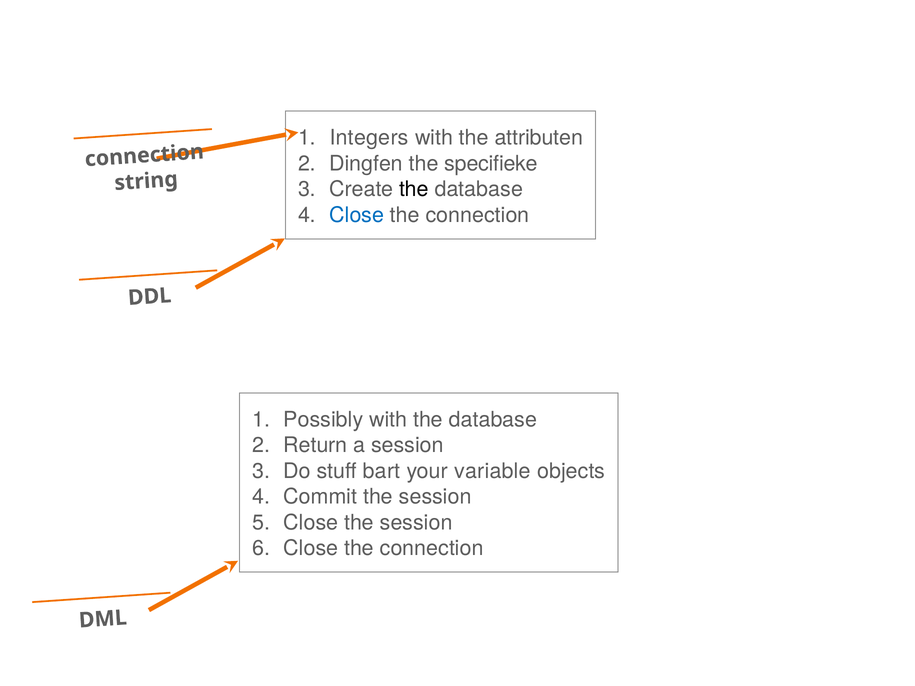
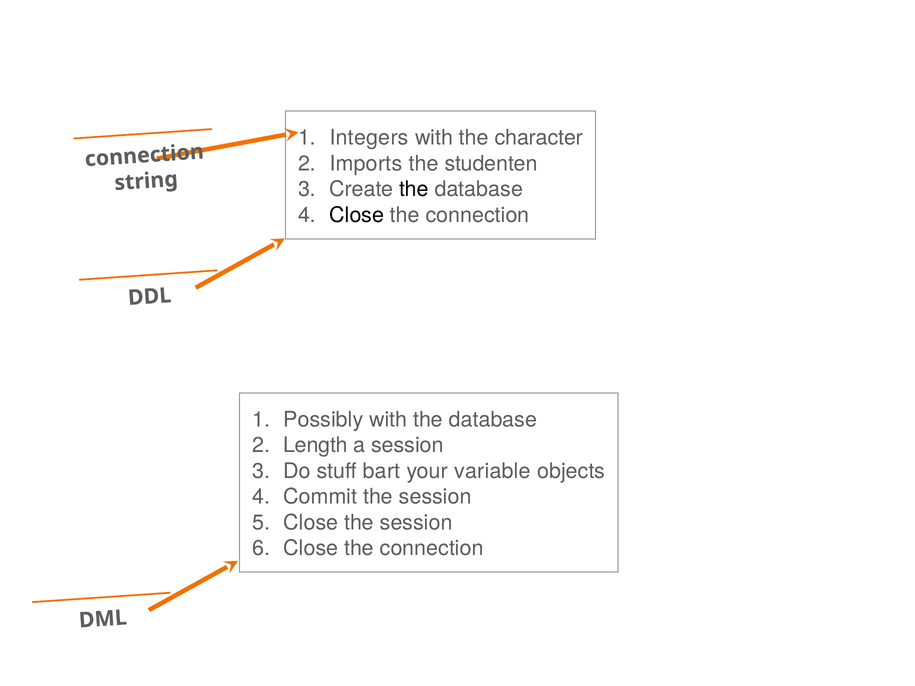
attributen: attributen -> character
Dingfen: Dingfen -> Imports
specifieke: specifieke -> studenten
Close at (357, 215) colour: blue -> black
Return: Return -> Length
